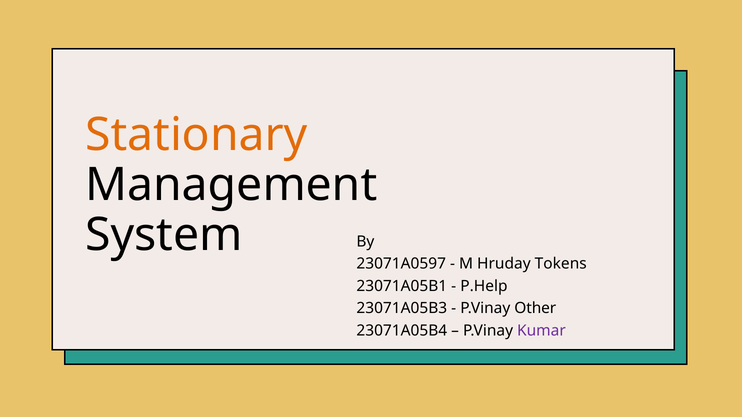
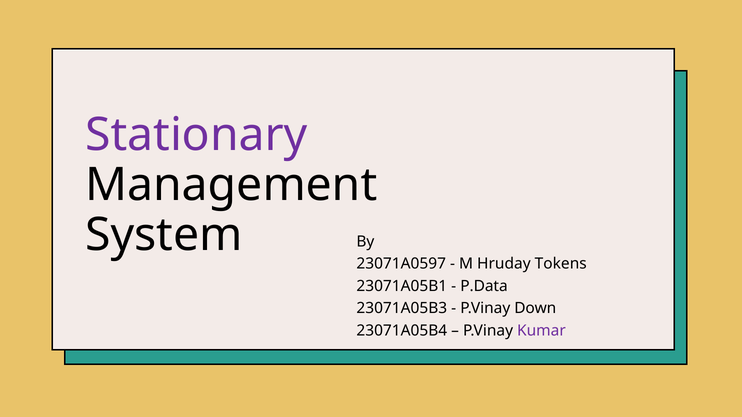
Stationary colour: orange -> purple
P.Help: P.Help -> P.Data
Other: Other -> Down
